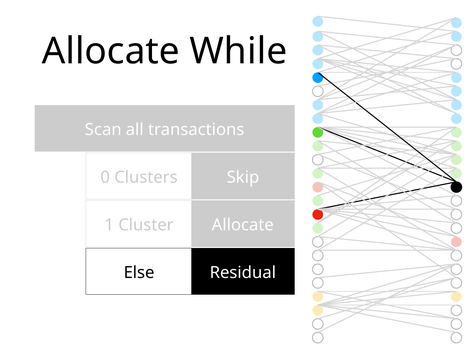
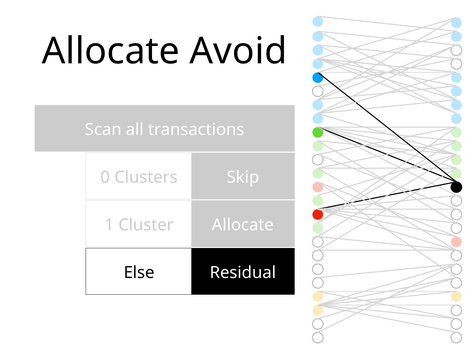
While: While -> Avoid
